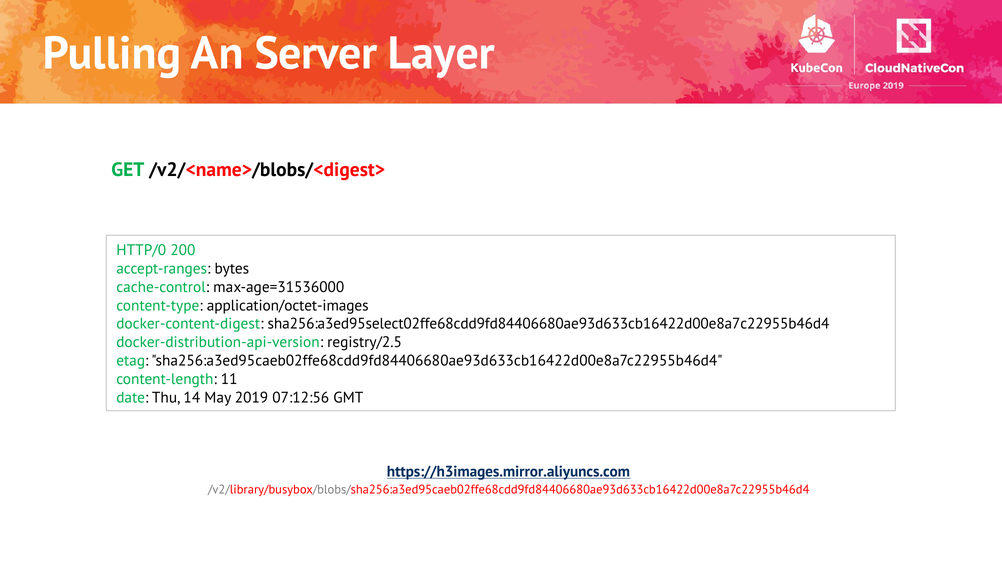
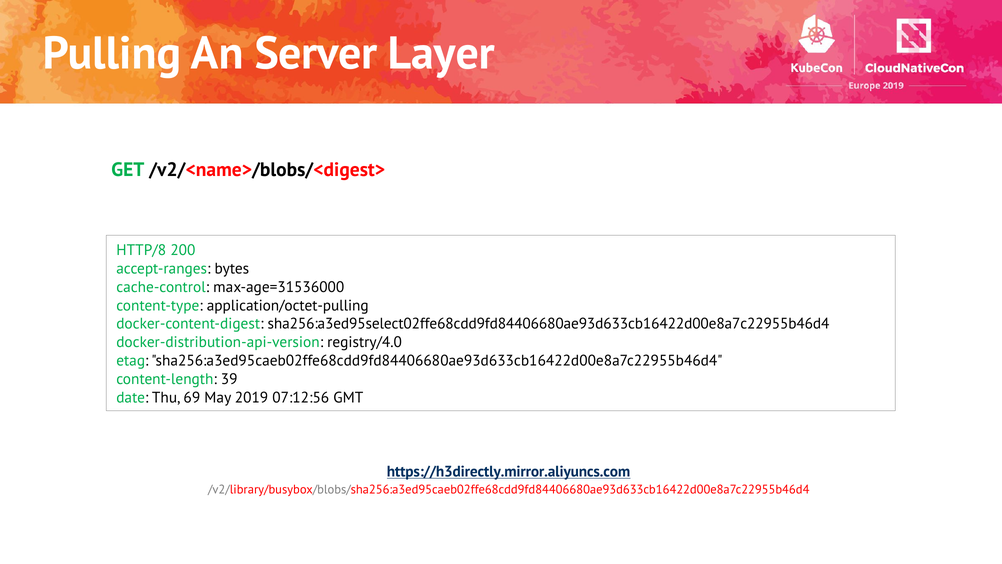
HTTP/0: HTTP/0 -> HTTP/8
application/octet-images: application/octet-images -> application/octet-pulling
registry/2.5: registry/2.5 -> registry/4.0
11: 11 -> 39
14: 14 -> 69
https://h3images.mirror.aliyuncs.com: https://h3images.mirror.aliyuncs.com -> https://h3directly.mirror.aliyuncs.com
